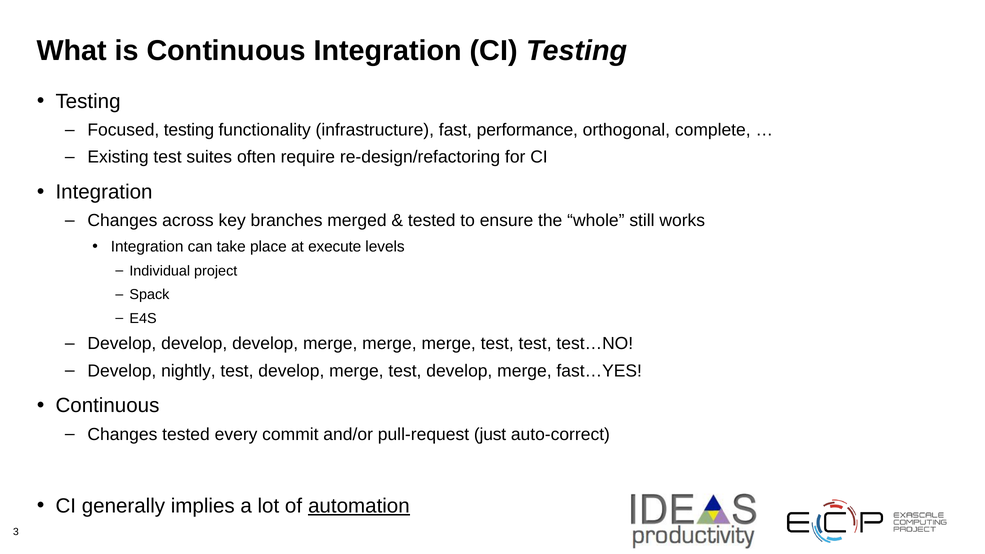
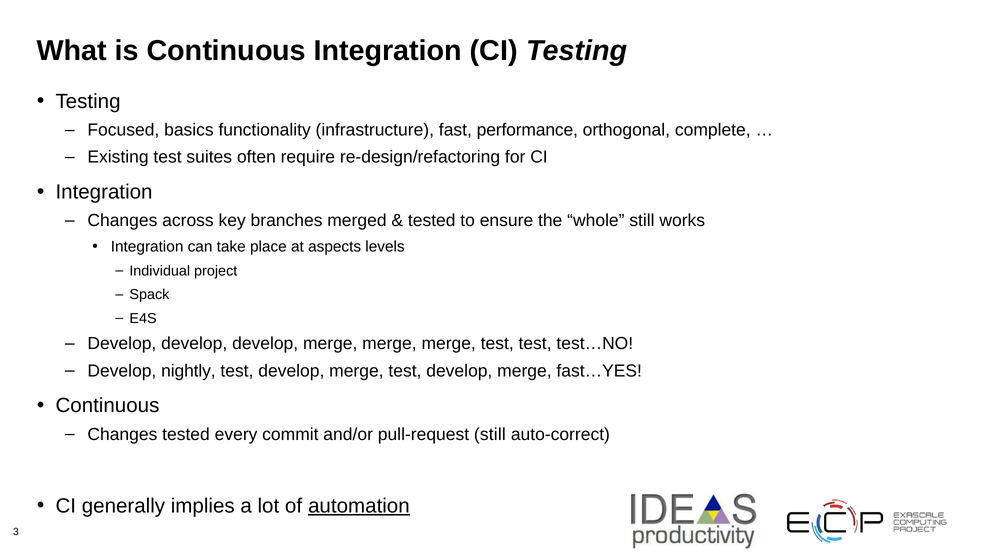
Focused testing: testing -> basics
execute: execute -> aspects
pull-request just: just -> still
